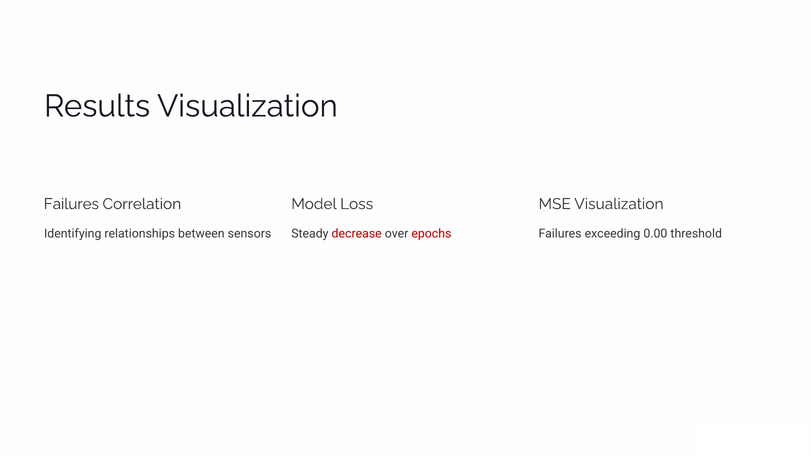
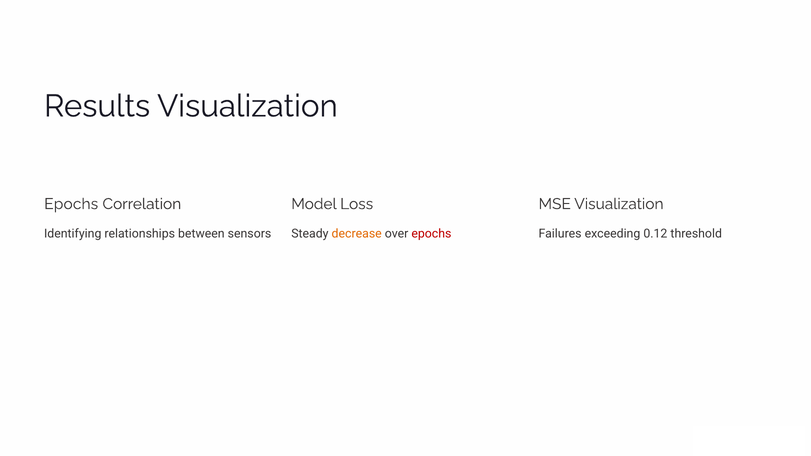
Failures at (71, 204): Failures -> Epochs
decrease colour: red -> orange
0.00: 0.00 -> 0.12
